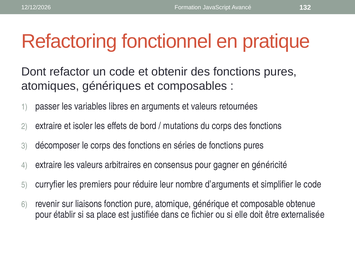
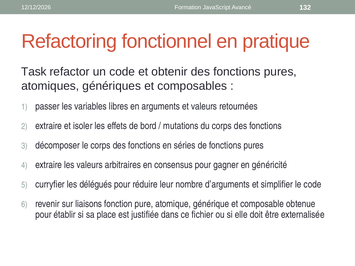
Dont: Dont -> Task
premiers: premiers -> délégués
